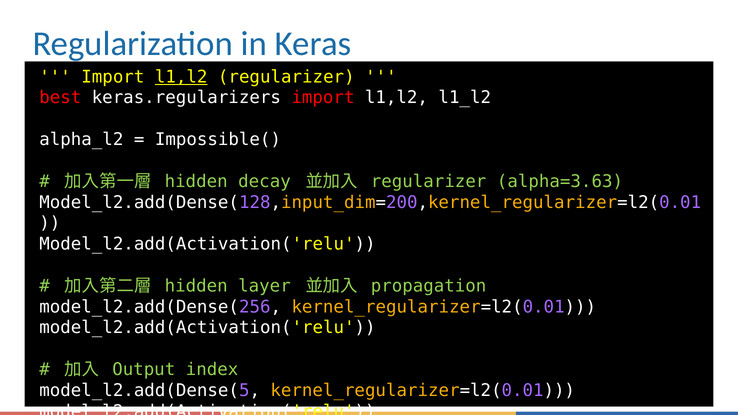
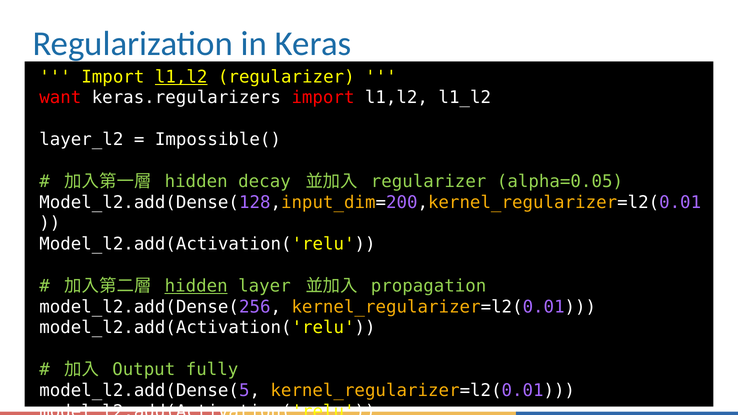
best: best -> want
alpha_l2: alpha_l2 -> layer_l2
alpha=3.63: alpha=3.63 -> alpha=0.05
hidden at (196, 286) underline: none -> present
index: index -> fully
